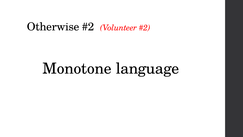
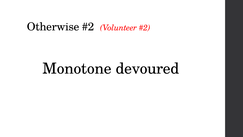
language: language -> devoured
